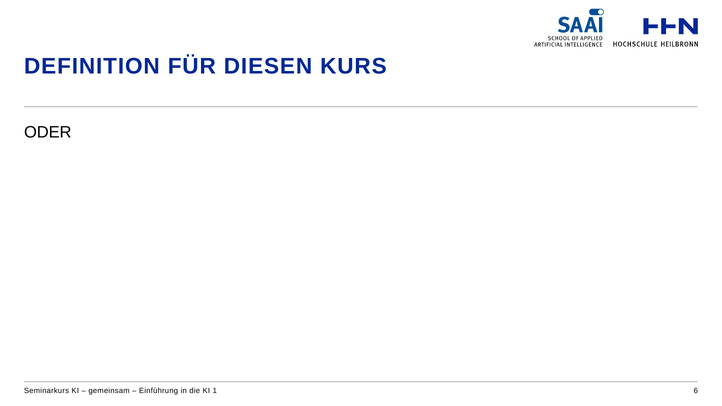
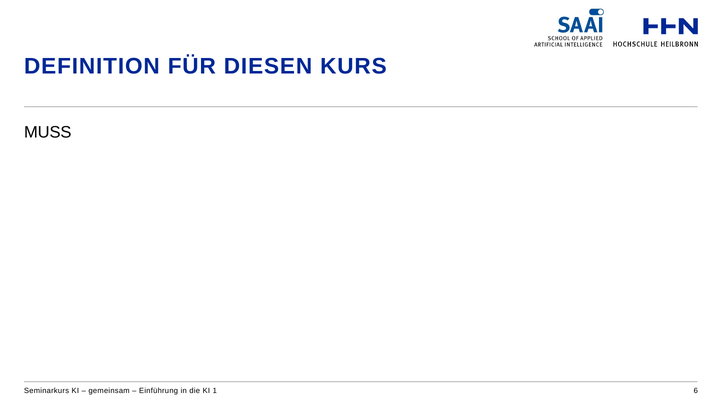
ODER: ODER -> MUSS
